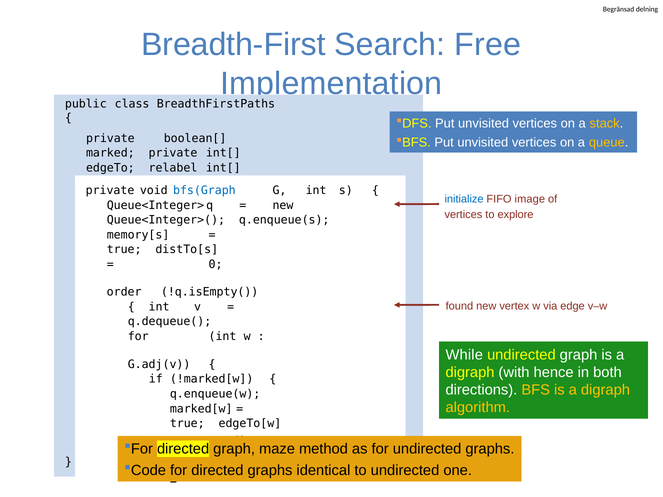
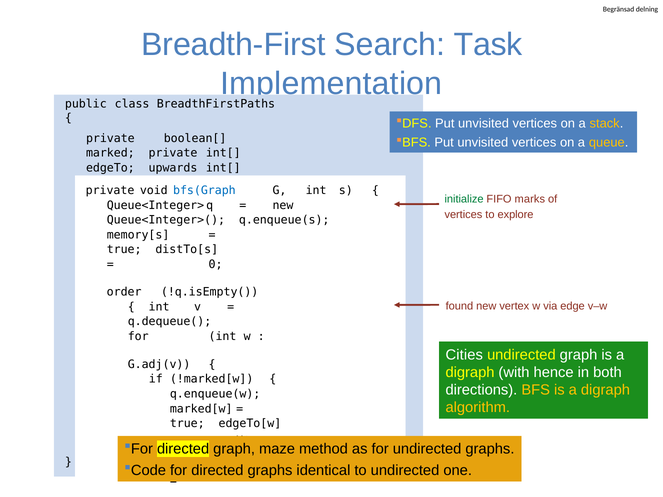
Free: Free -> Task
relabel: relabel -> upwards
initialize colour: blue -> green
image: image -> marks
While: While -> Cities
